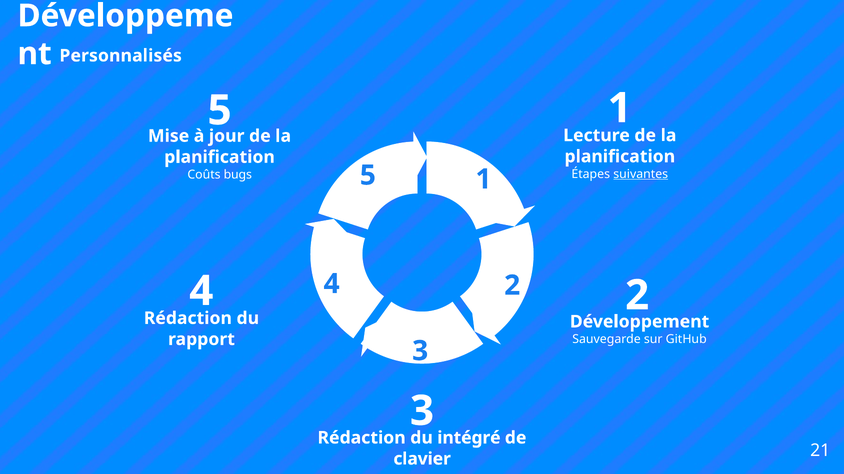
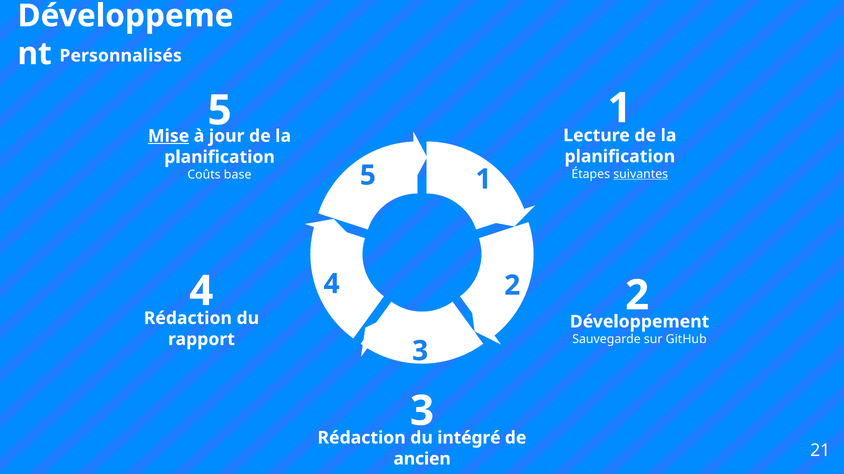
Mise underline: none -> present
bugs: bugs -> base
clavier: clavier -> ancien
